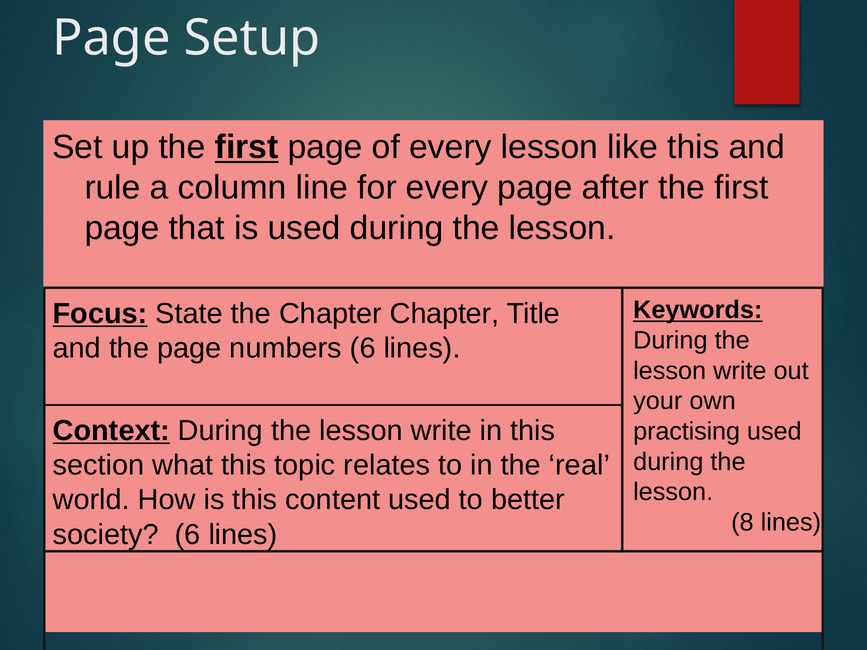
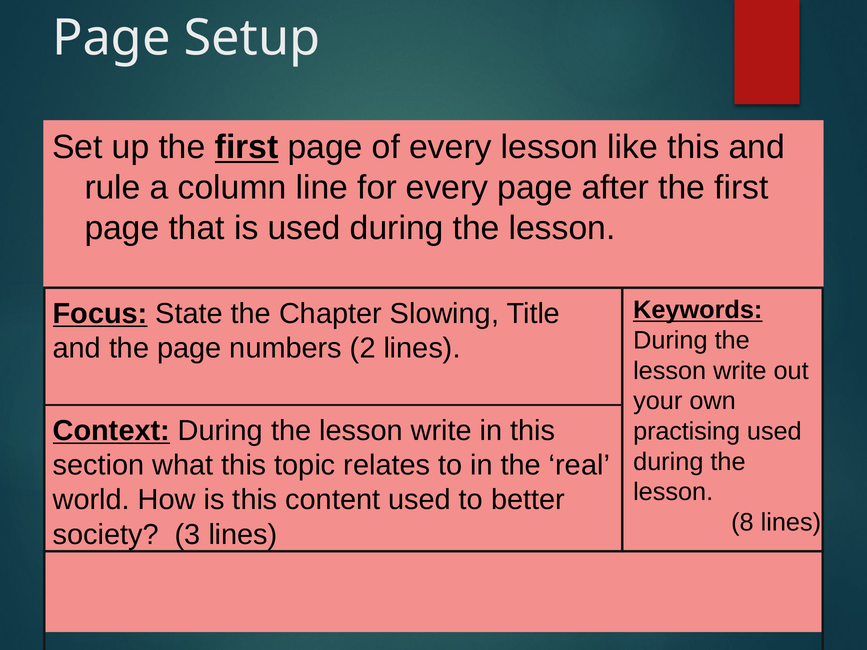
Chapter Chapter: Chapter -> Slowing
numbers 6: 6 -> 2
society 6: 6 -> 3
